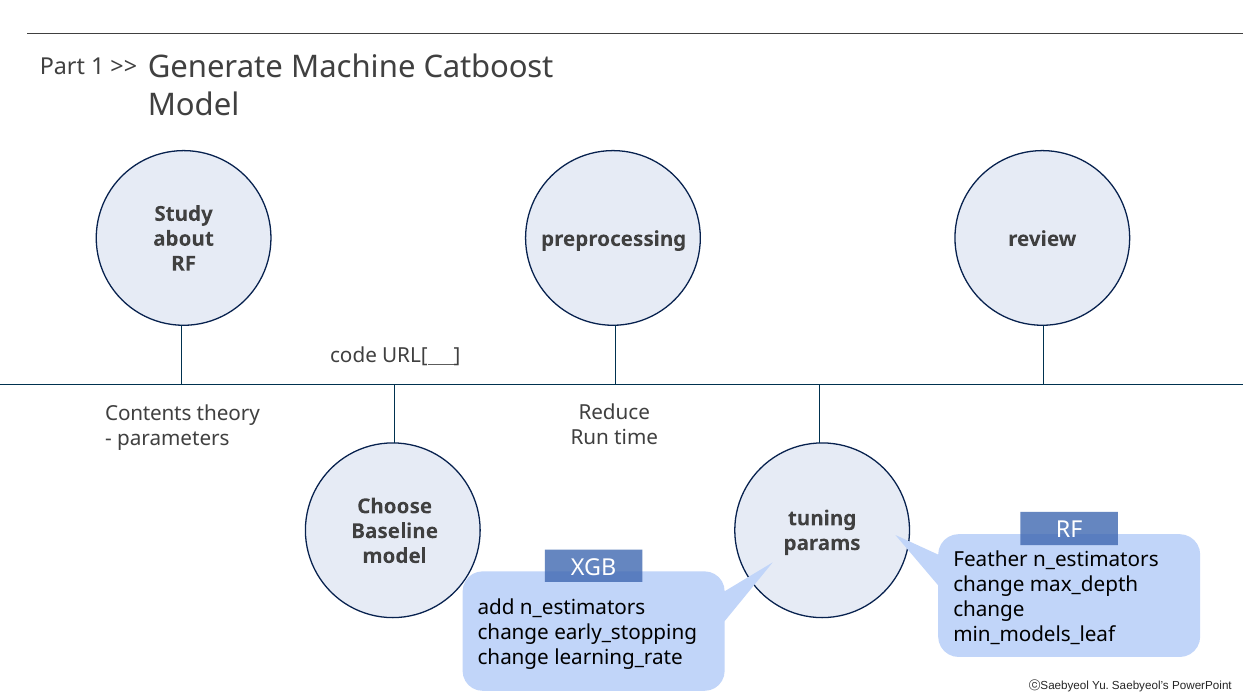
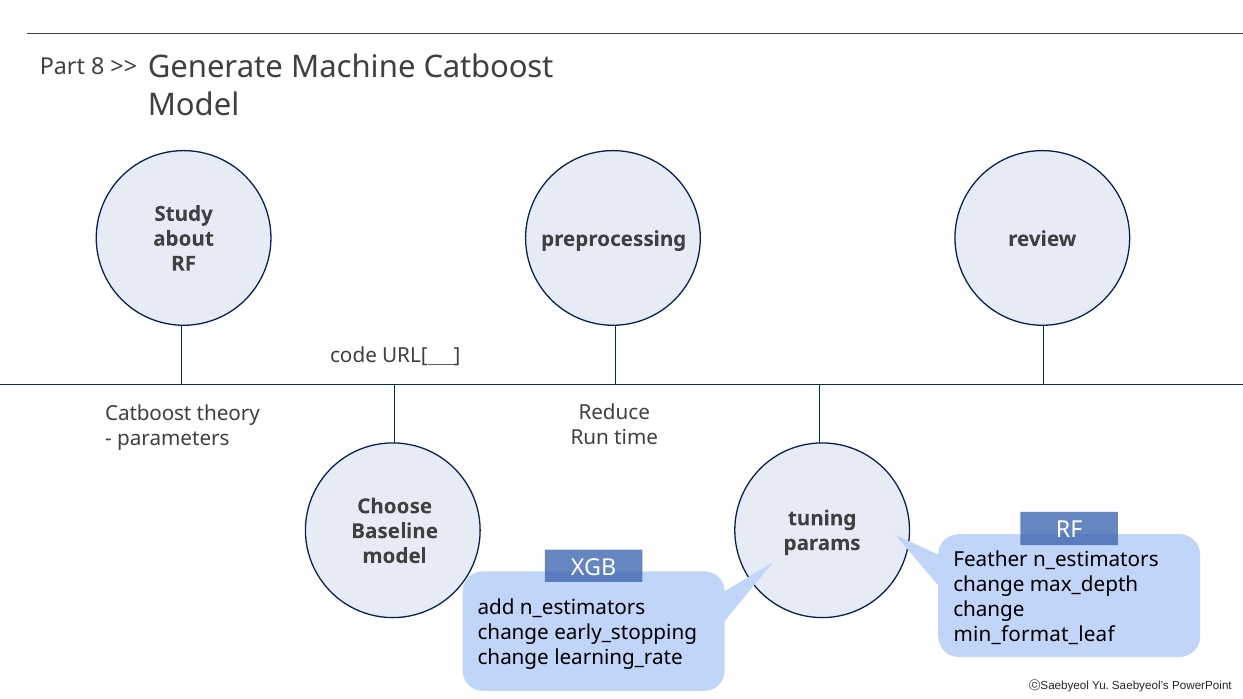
1: 1 -> 8
Contents at (148, 414): Contents -> Catboost
min_models_leaf: min_models_leaf -> min_format_leaf
